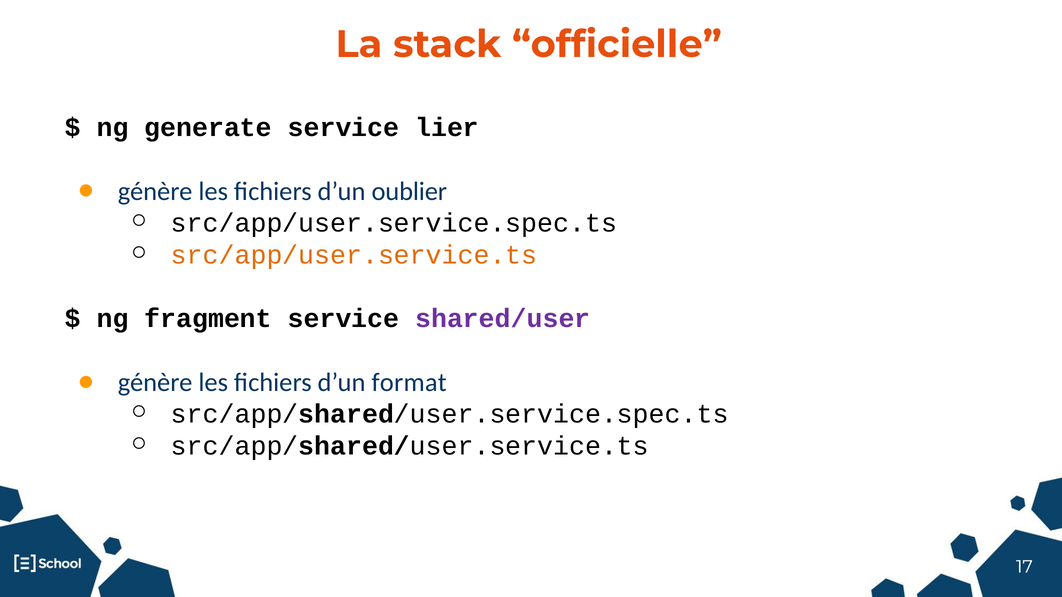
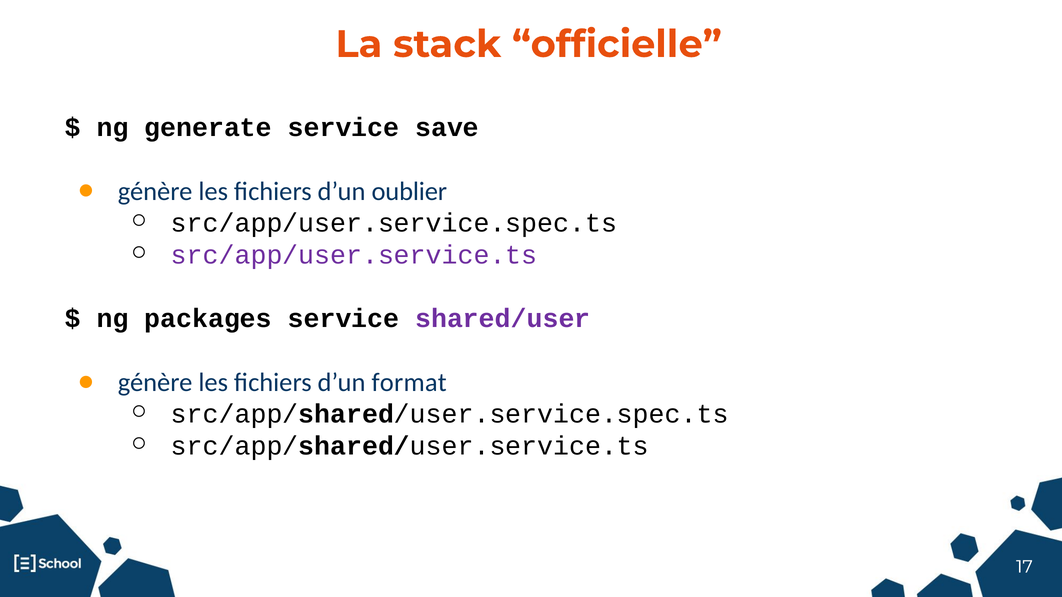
lier: lier -> save
src/app/user.service.ts colour: orange -> purple
fragment: fragment -> packages
